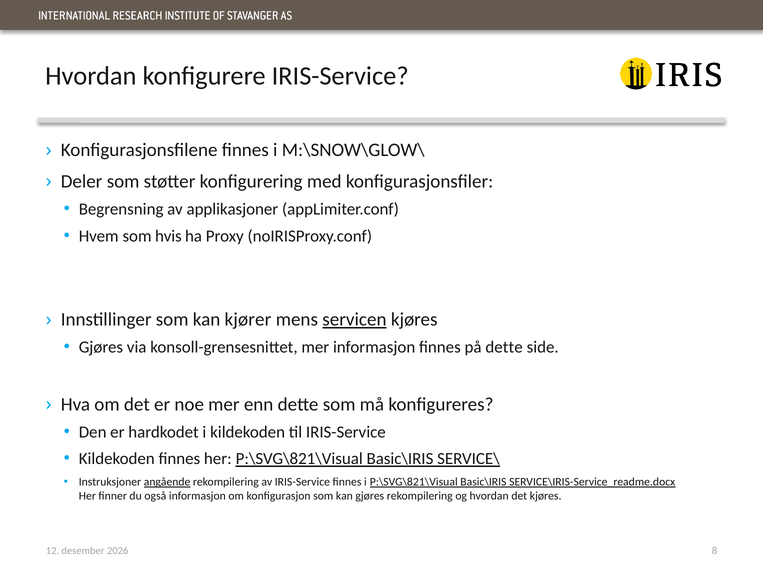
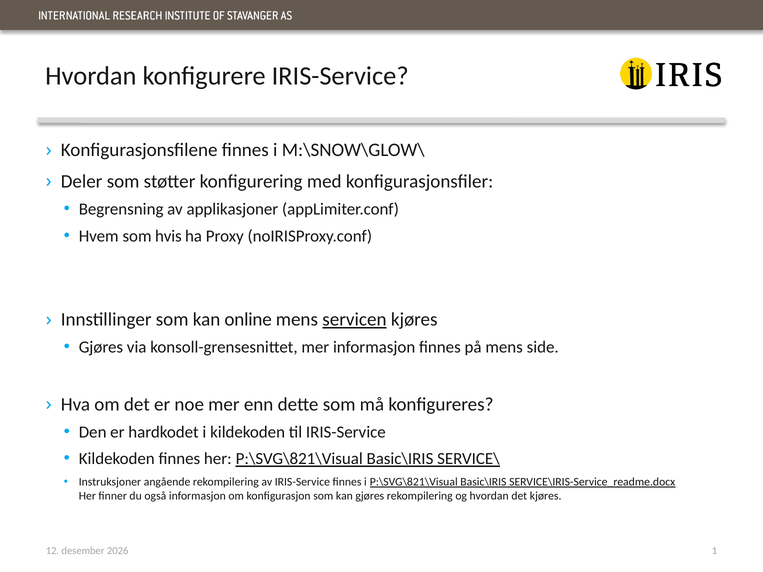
kjører: kjører -> online
på dette: dette -> mens
angående underline: present -> none
8: 8 -> 1
